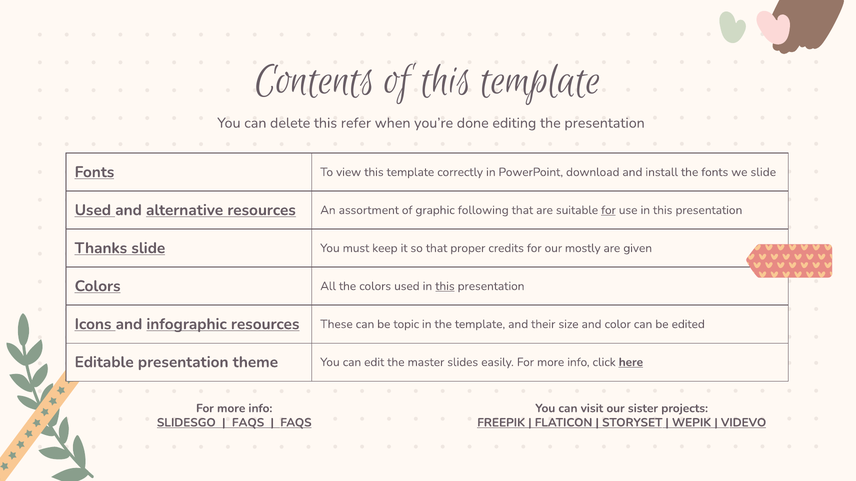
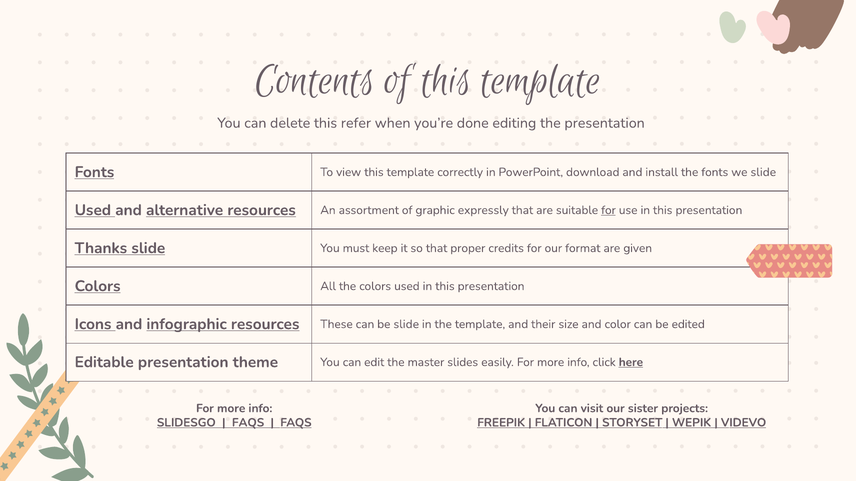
following: following -> expressly
mostly: mostly -> format
this at (445, 286) underline: present -> none
be topic: topic -> slide
